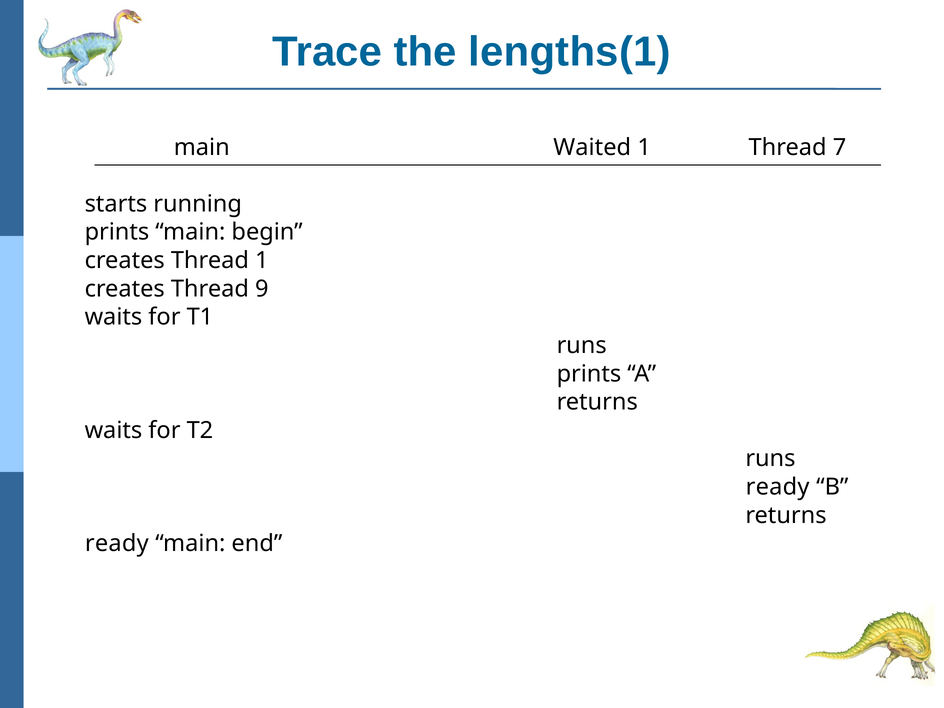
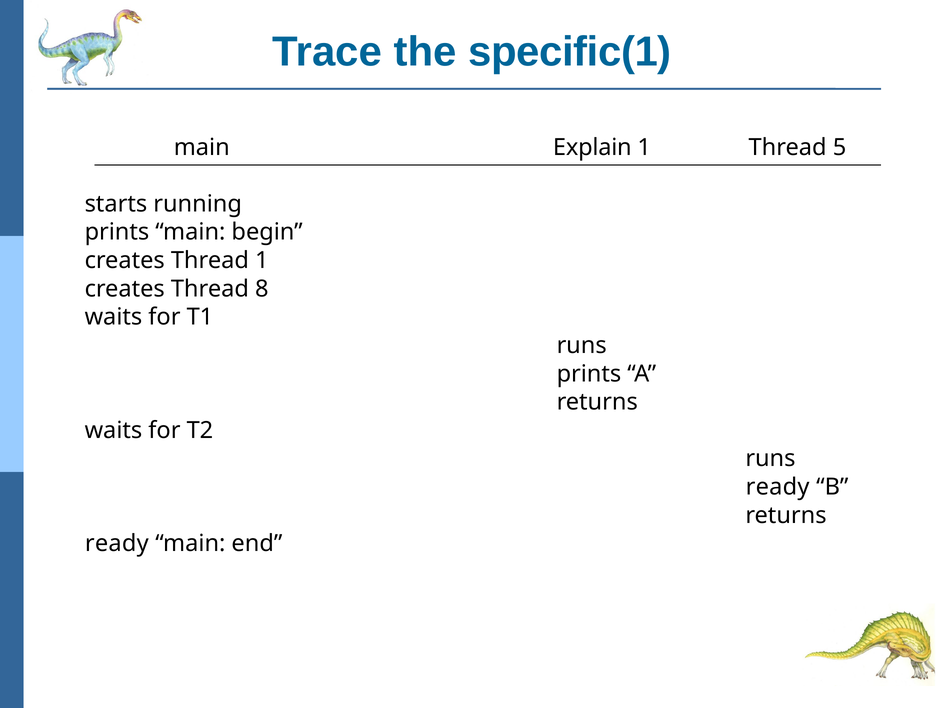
lengths(1: lengths(1 -> specific(1
Waited: Waited -> Explain
7: 7 -> 5
9: 9 -> 8
